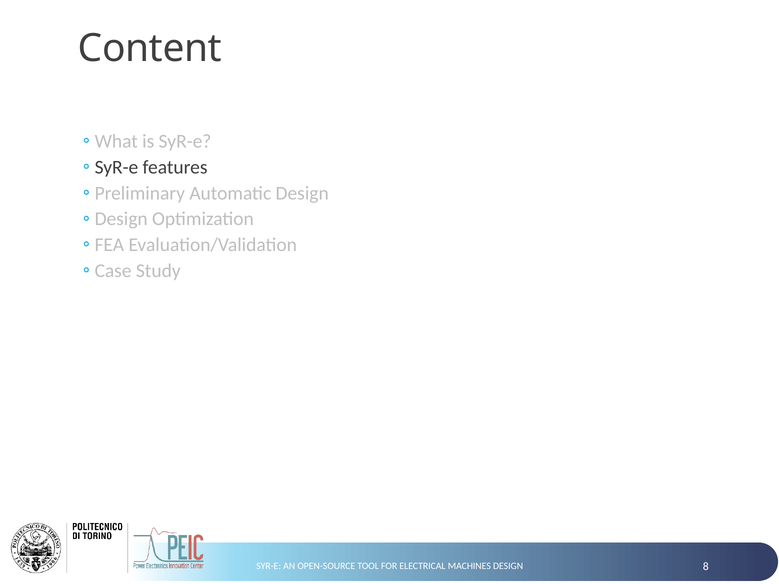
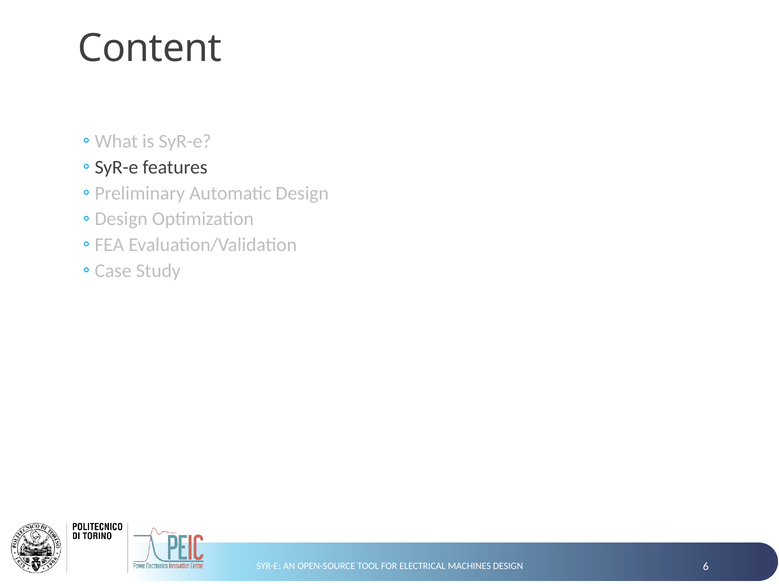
8: 8 -> 6
